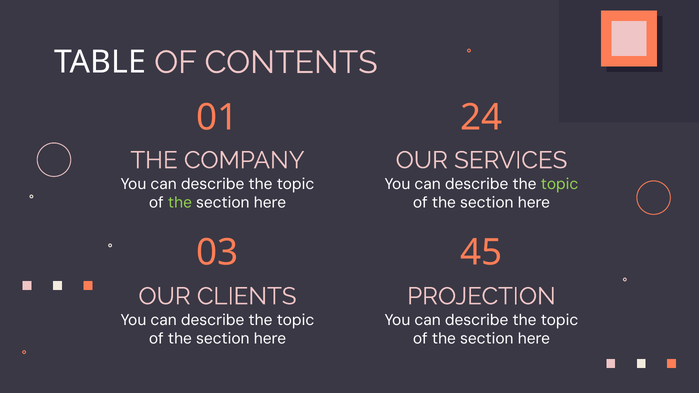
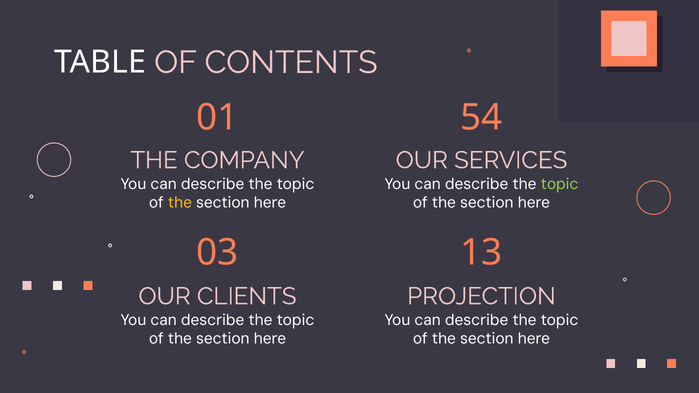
24: 24 -> 54
the at (180, 203) colour: light green -> yellow
45: 45 -> 13
